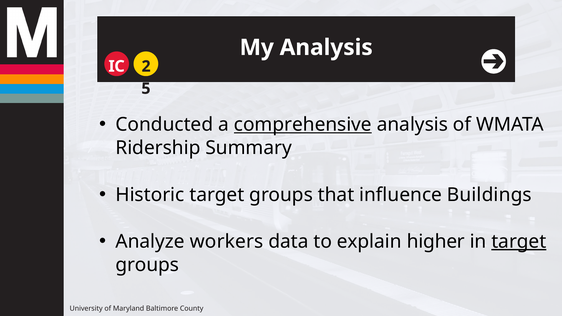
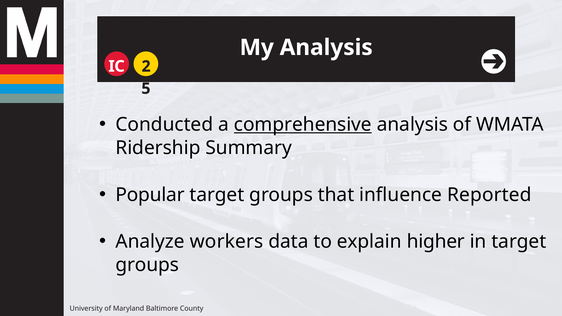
Historic: Historic -> Popular
Buildings: Buildings -> Reported
target at (519, 242) underline: present -> none
